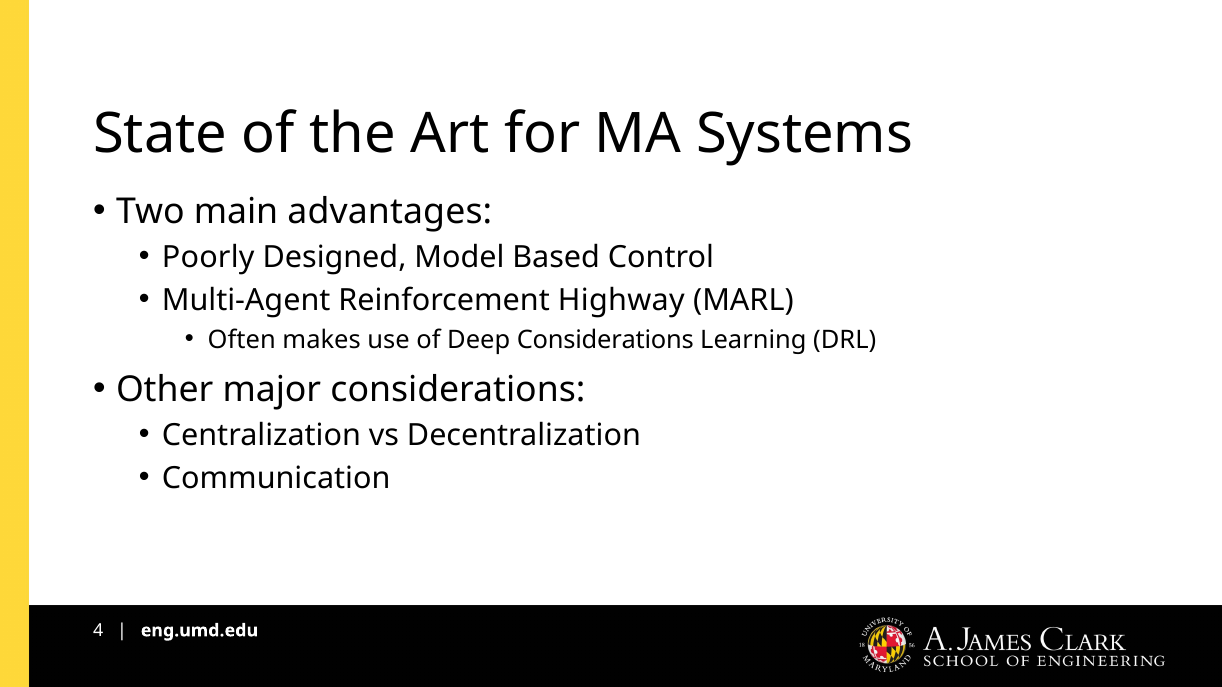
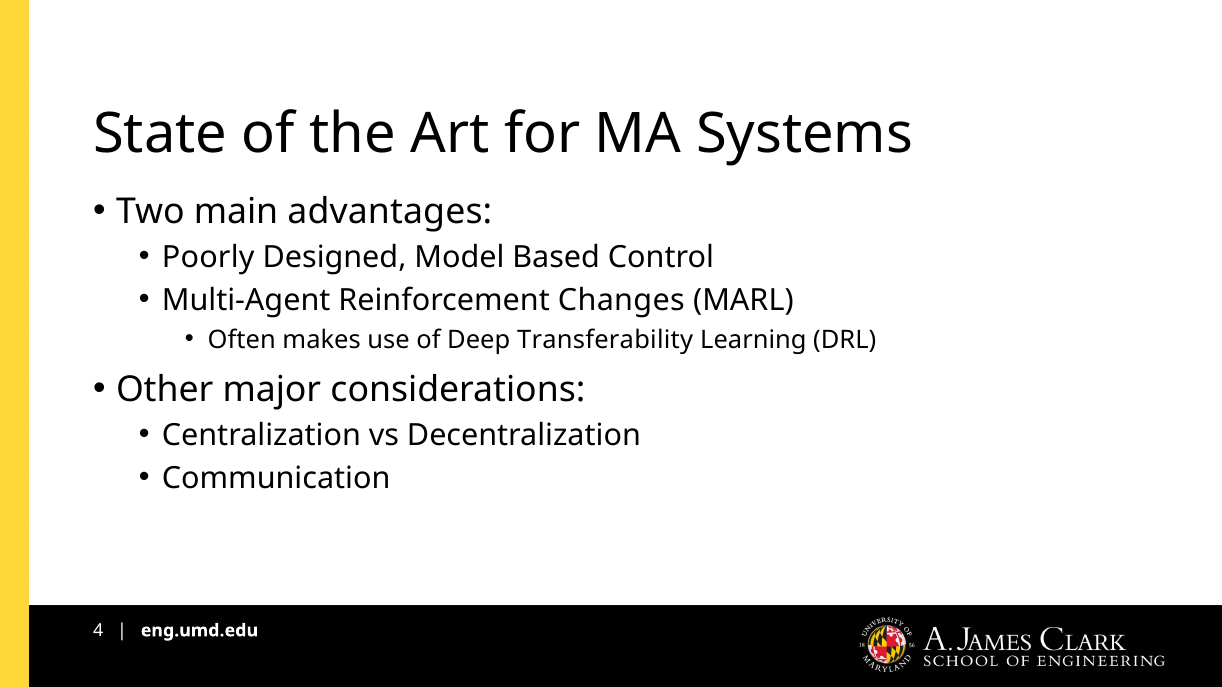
Highway: Highway -> Changes
Deep Considerations: Considerations -> Transferability
